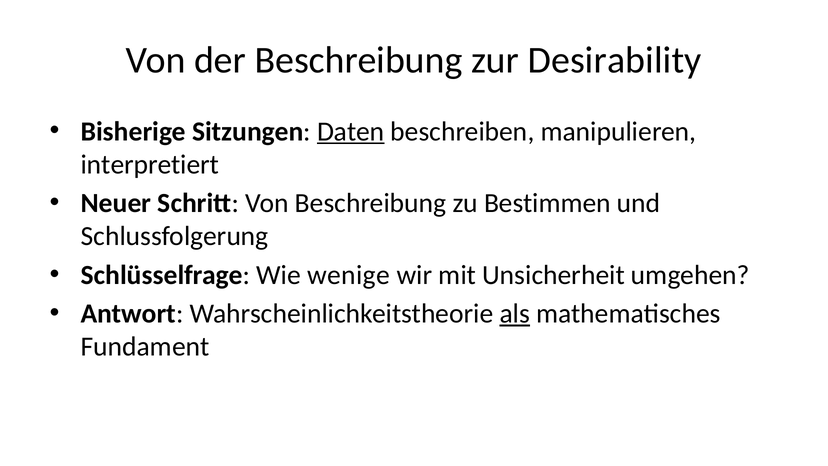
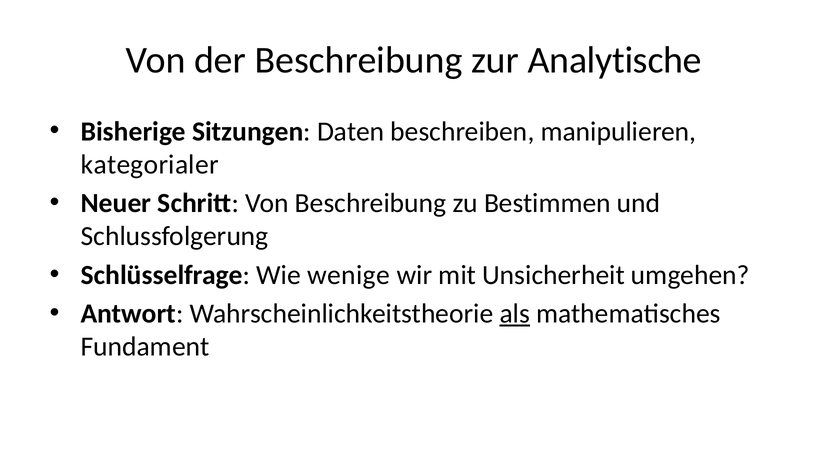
Desirability: Desirability -> Analytische
Daten underline: present -> none
interpretiert: interpretiert -> kategorialer
